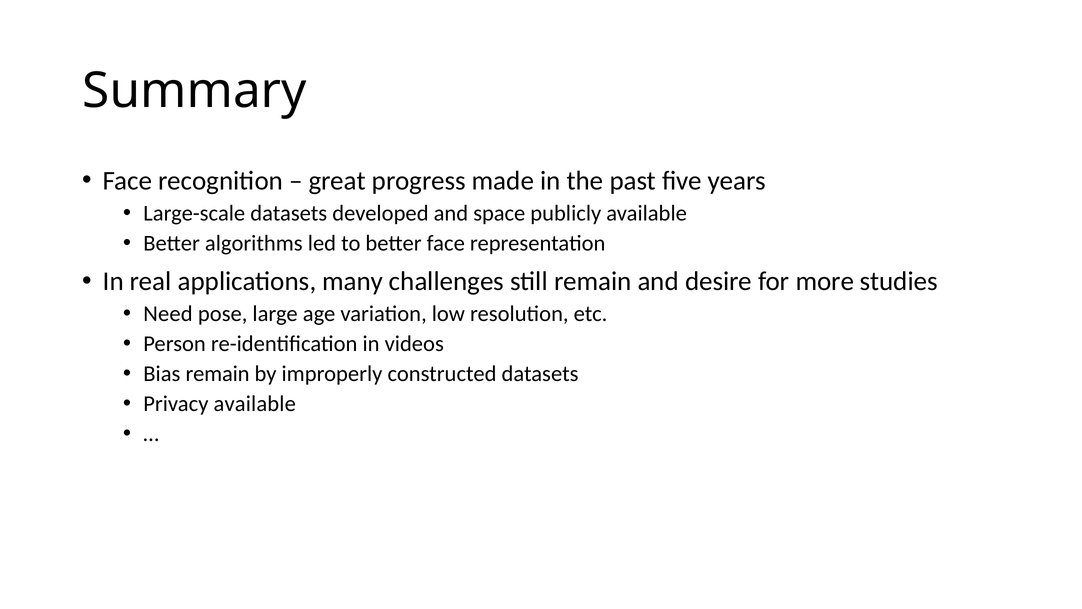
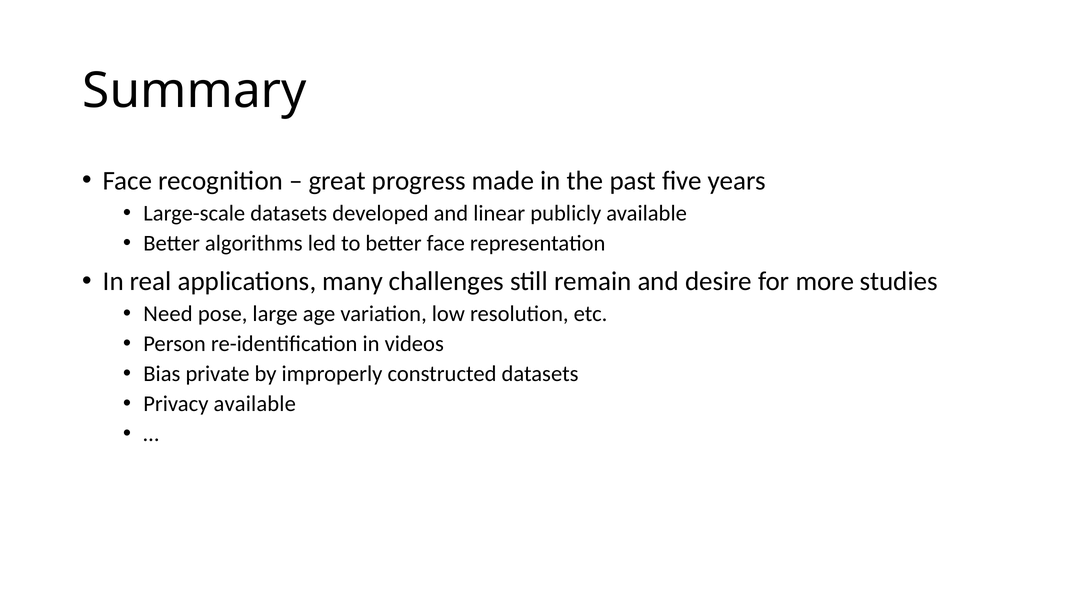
space: space -> linear
Bias remain: remain -> private
